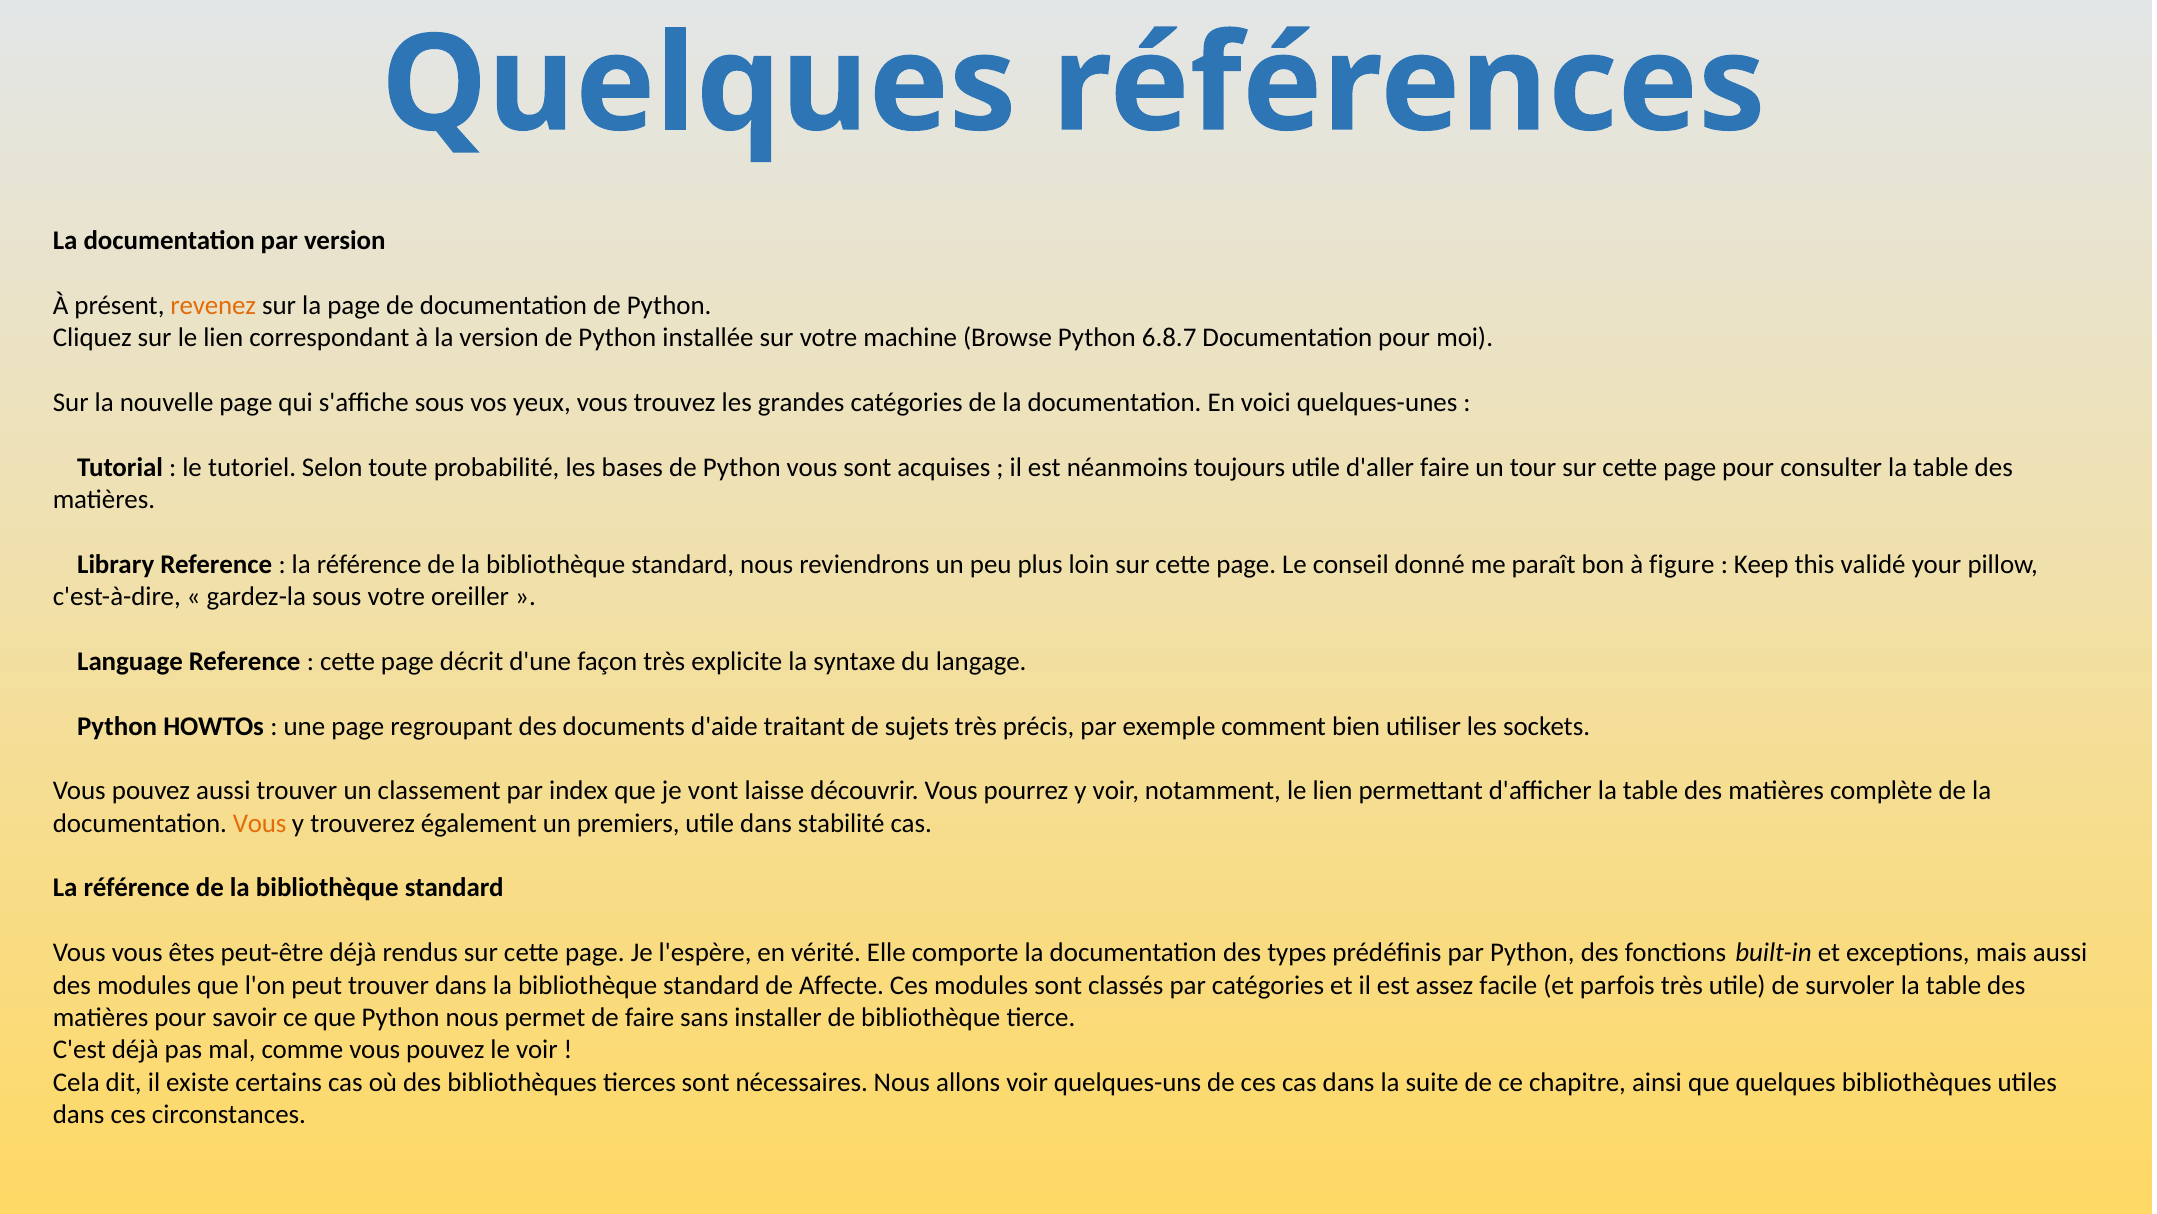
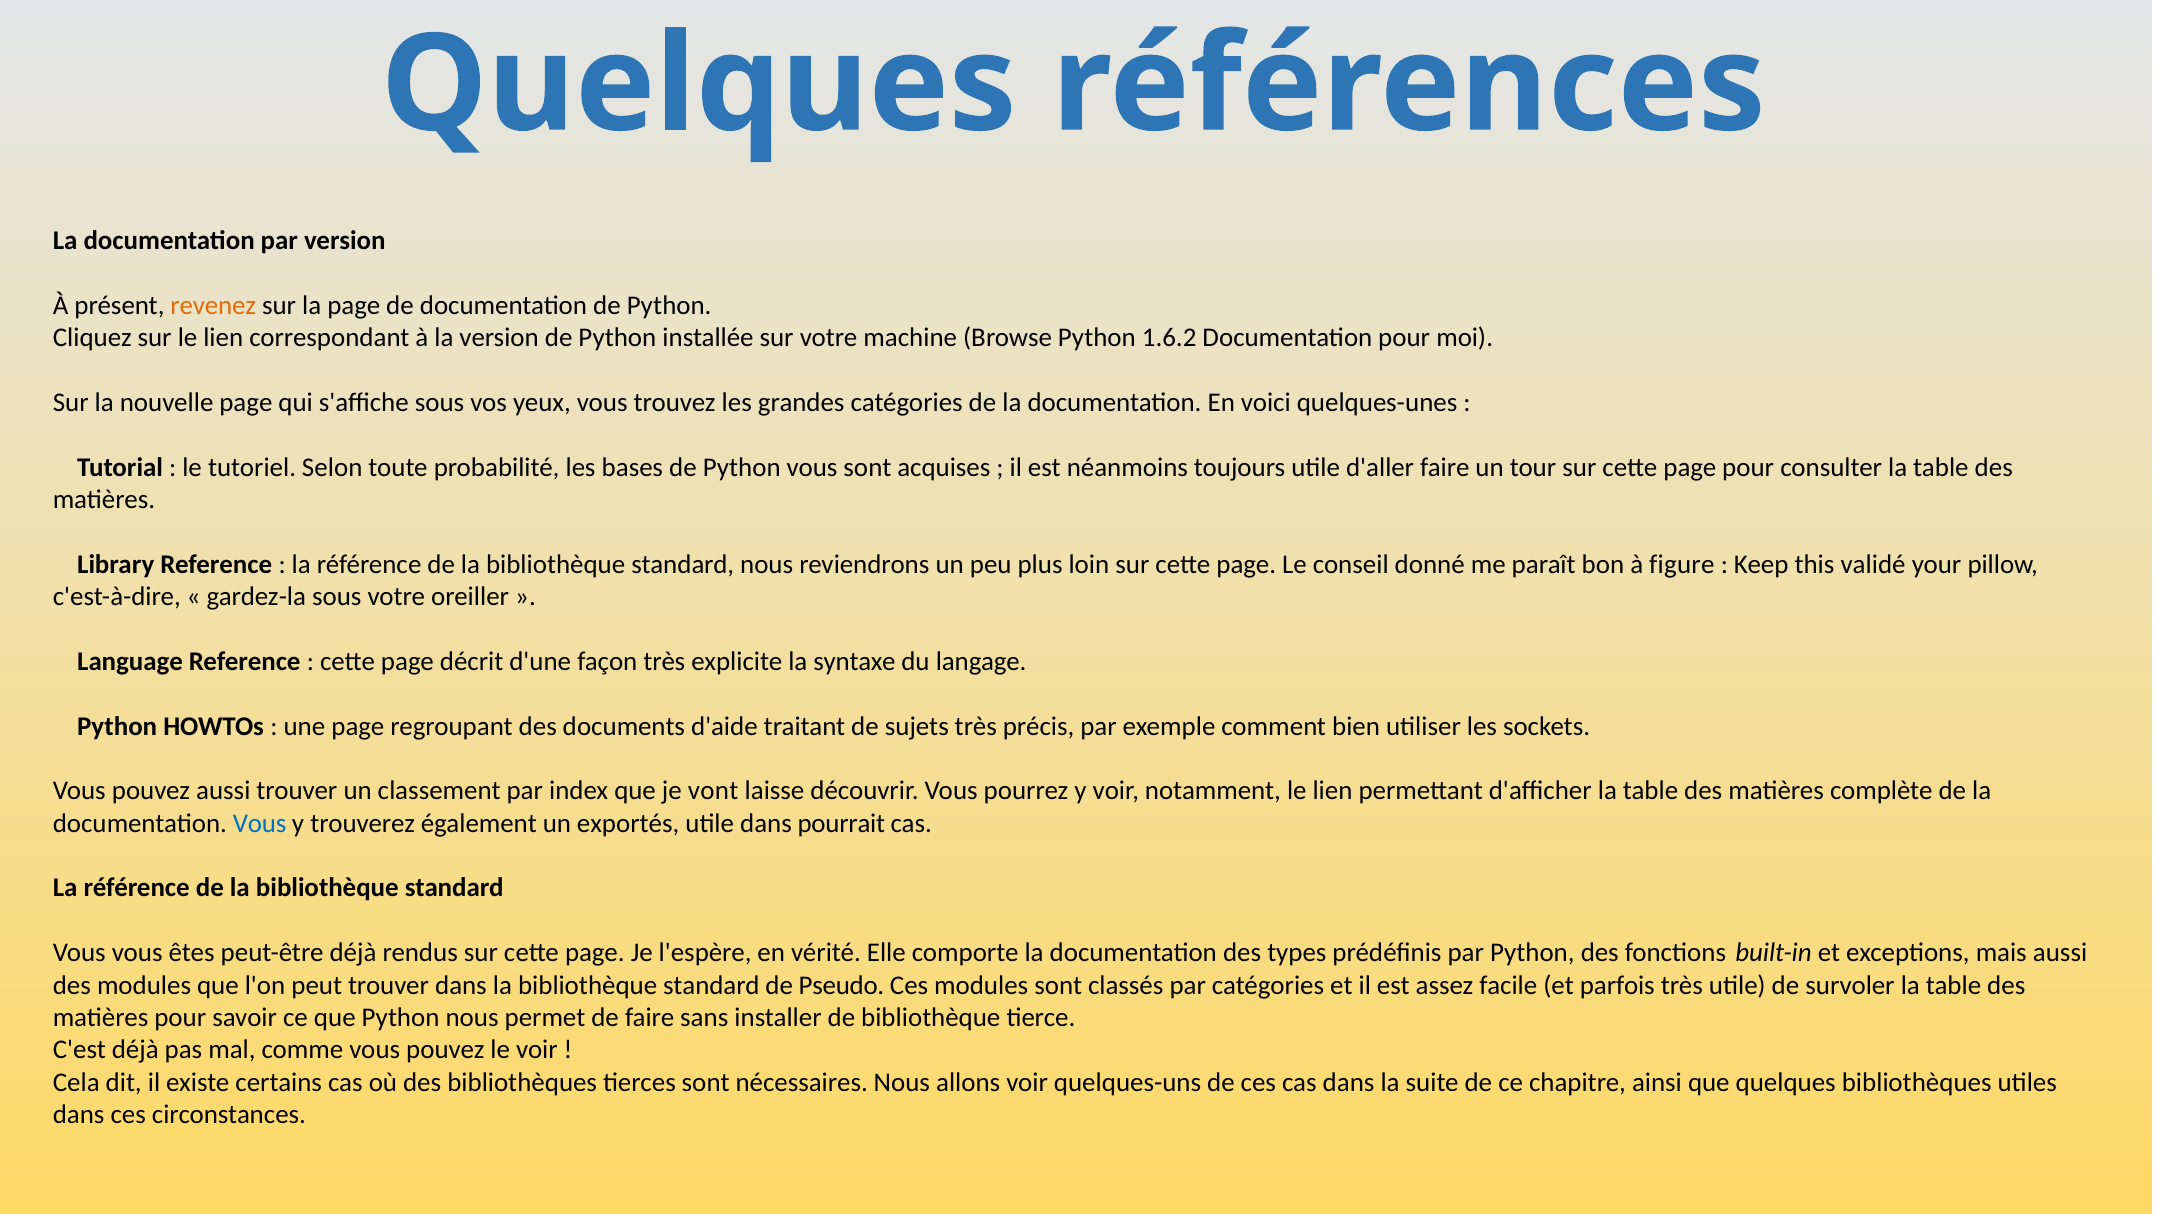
6.8.7: 6.8.7 -> 1.6.2
Vous at (260, 823) colour: orange -> blue
premiers: premiers -> exportés
stabilité: stabilité -> pourrait
Affecte: Affecte -> Pseudo
